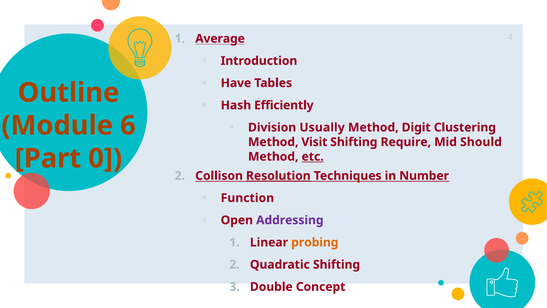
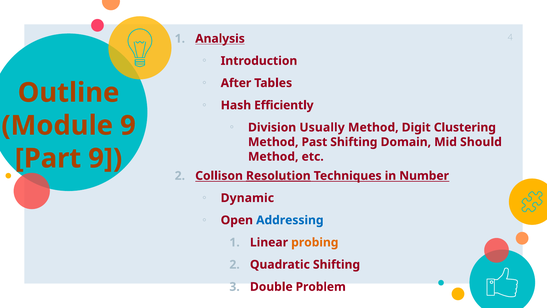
Average: Average -> Analysis
Have: Have -> After
Module 6: 6 -> 9
Visit: Visit -> Past
Require: Require -> Domain
Part 0: 0 -> 9
etc underline: present -> none
Function: Function -> Dynamic
Addressing colour: purple -> blue
Concept: Concept -> Problem
